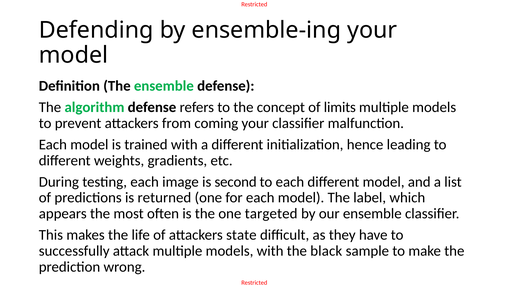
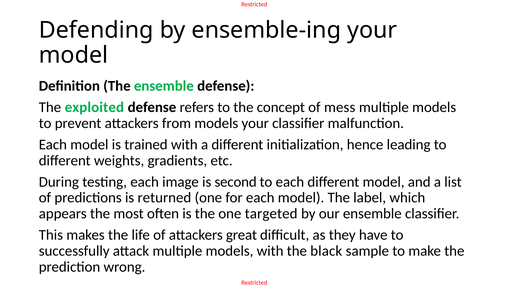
algorithm: algorithm -> exploited
limits: limits -> mess
from coming: coming -> models
state: state -> great
